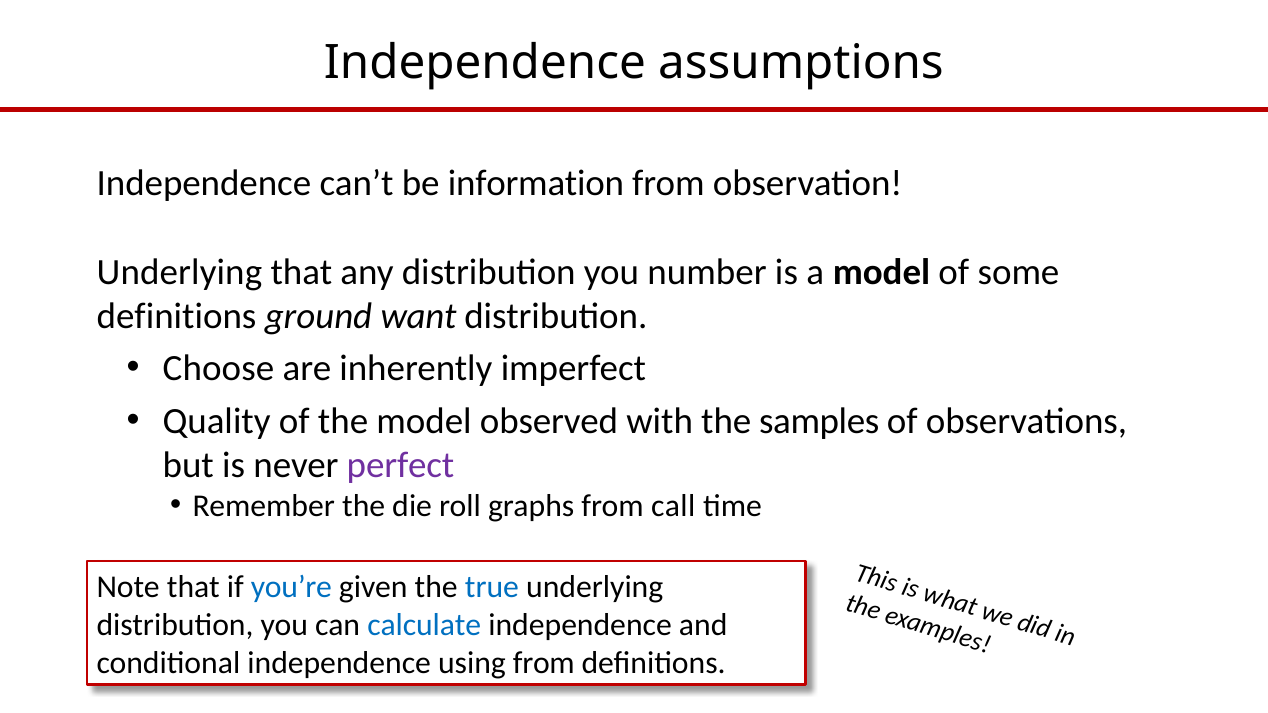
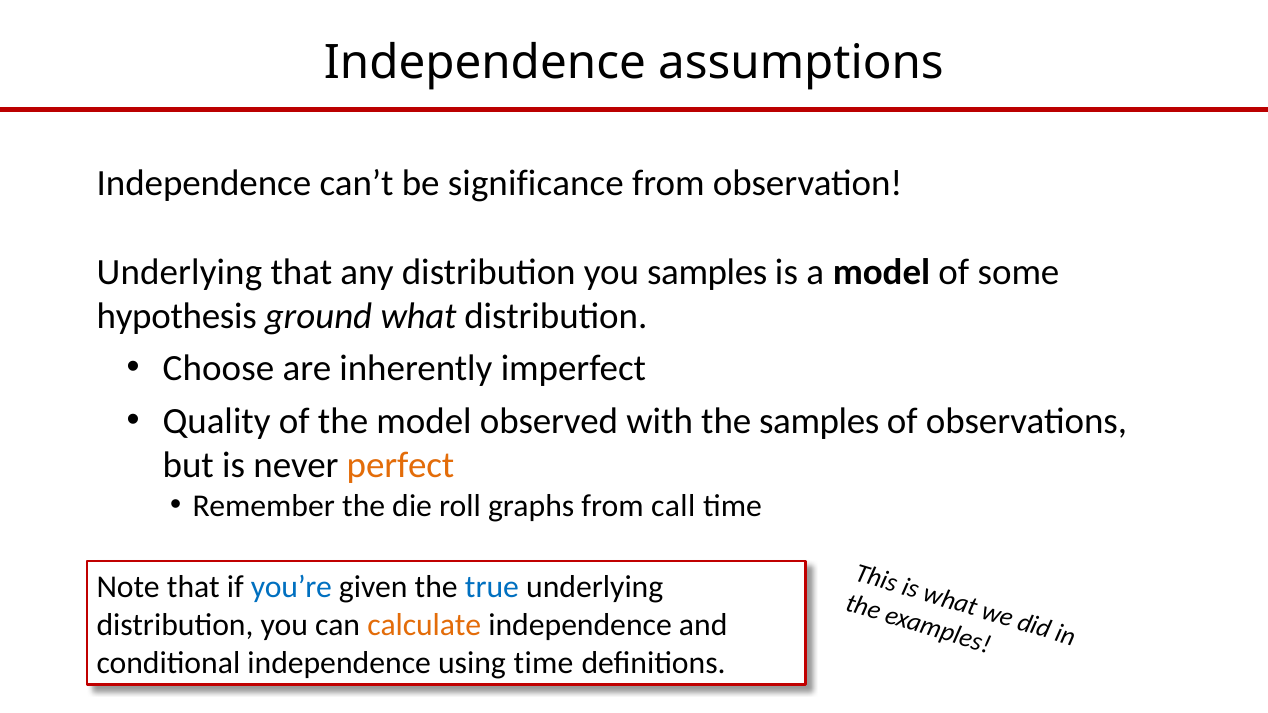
information: information -> significance
you number: number -> samples
definitions at (177, 316): definitions -> hypothesis
want: want -> what
perfect colour: purple -> orange
calculate colour: blue -> orange
using from: from -> time
